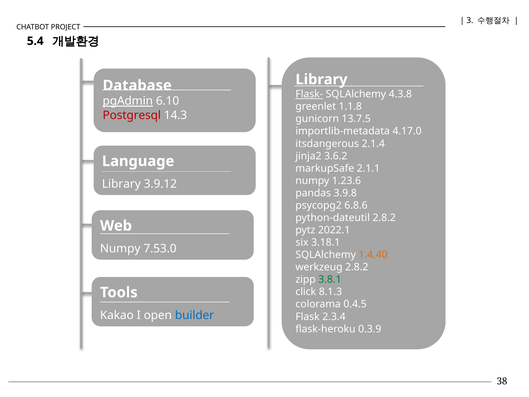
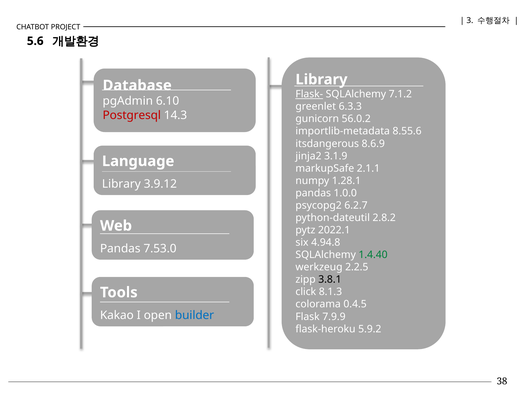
5.4: 5.4 -> 5.6
4.3.8: 4.3.8 -> 7.1.2
pgAdmin underline: present -> none
1.1.8: 1.1.8 -> 6.3.3
13.7.5: 13.7.5 -> 56.0.2
4.17.0: 4.17.0 -> 8.55.6
2.1.4: 2.1.4 -> 8.6.9
3.6.2: 3.6.2 -> 3.1.9
1.23.6: 1.23.6 -> 1.28.1
3.9.8: 3.9.8 -> 1.0.0
6.8.6: 6.8.6 -> 6.2.7
3.18.1: 3.18.1 -> 4.94.8
Numpy at (120, 248): Numpy -> Pandas
1.4.40 colour: orange -> green
werkzeug 2.8.2: 2.8.2 -> 2.2.5
3.8.1 colour: green -> black
2.3.4: 2.3.4 -> 7.9.9
0.3.9: 0.3.9 -> 5.9.2
